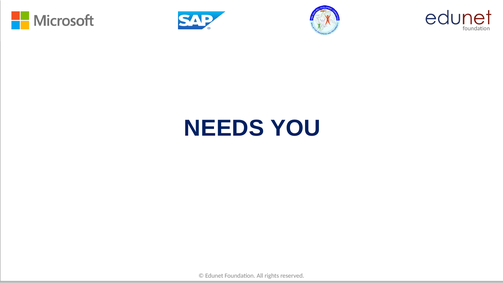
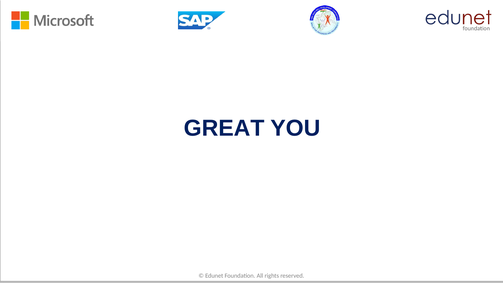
NEEDS: NEEDS -> GREAT
